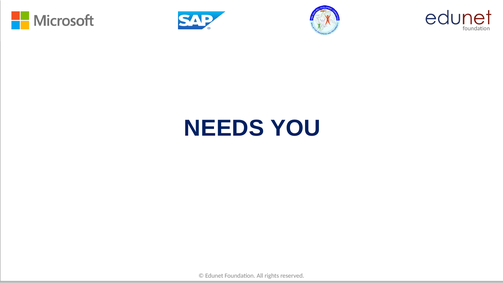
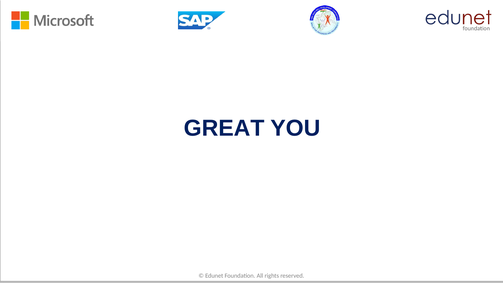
NEEDS: NEEDS -> GREAT
